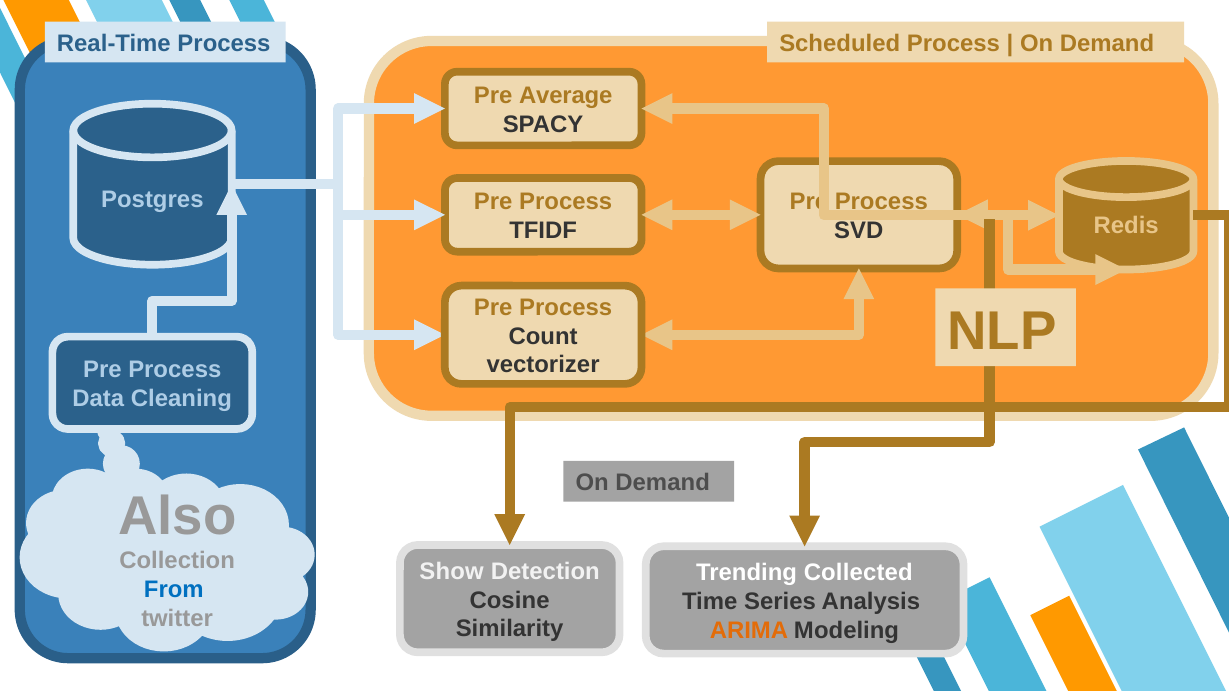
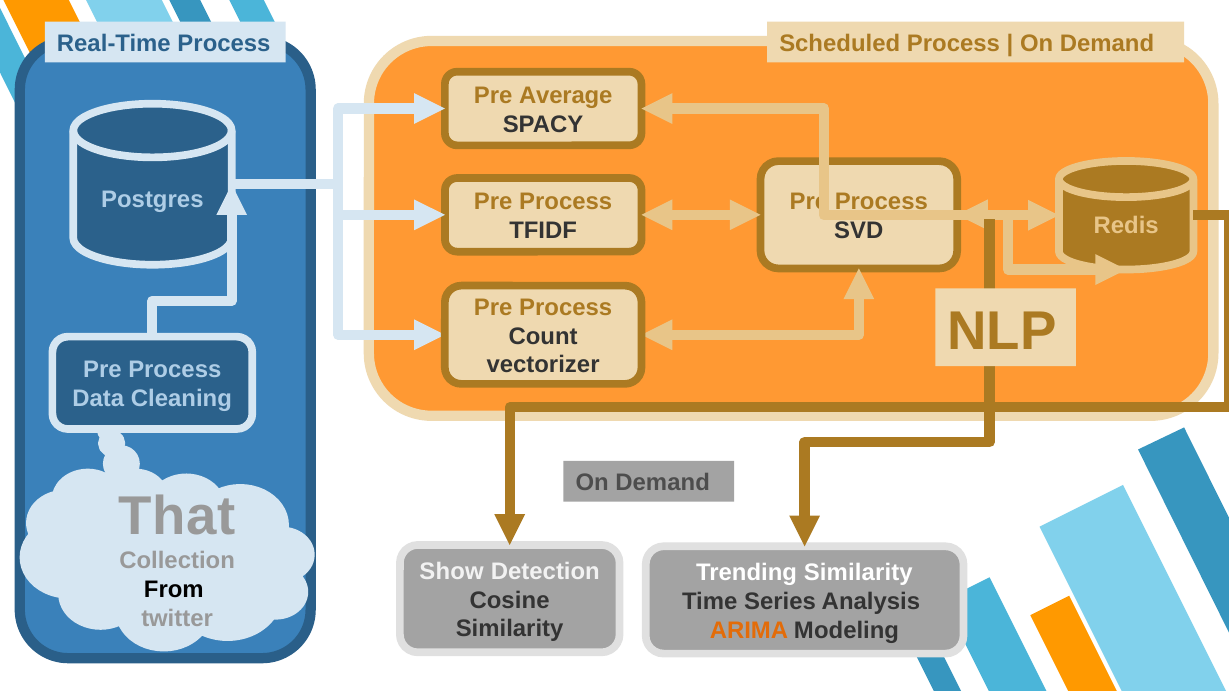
Also: Also -> That
Trending Collected: Collected -> Similarity
From colour: blue -> black
